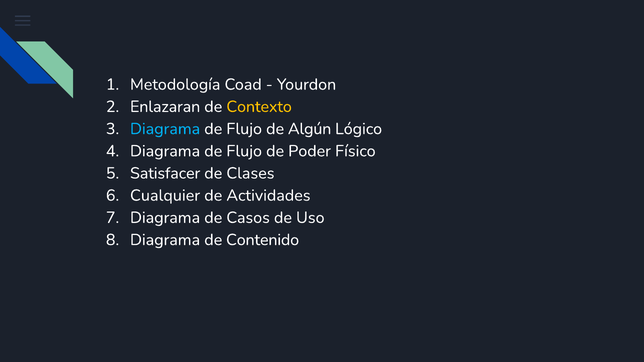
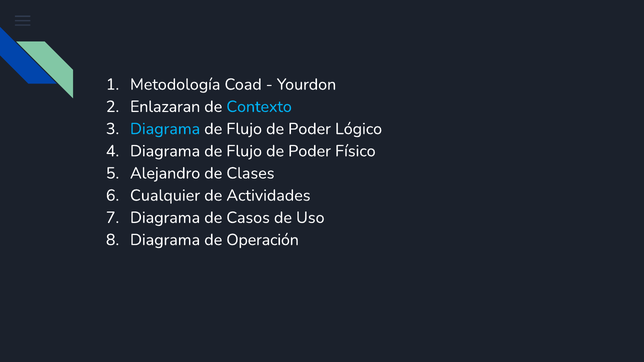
Contexto colour: yellow -> light blue
Algún at (310, 129): Algún -> Poder
Satisfacer: Satisfacer -> Alejandro
Contenido: Contenido -> Operación
